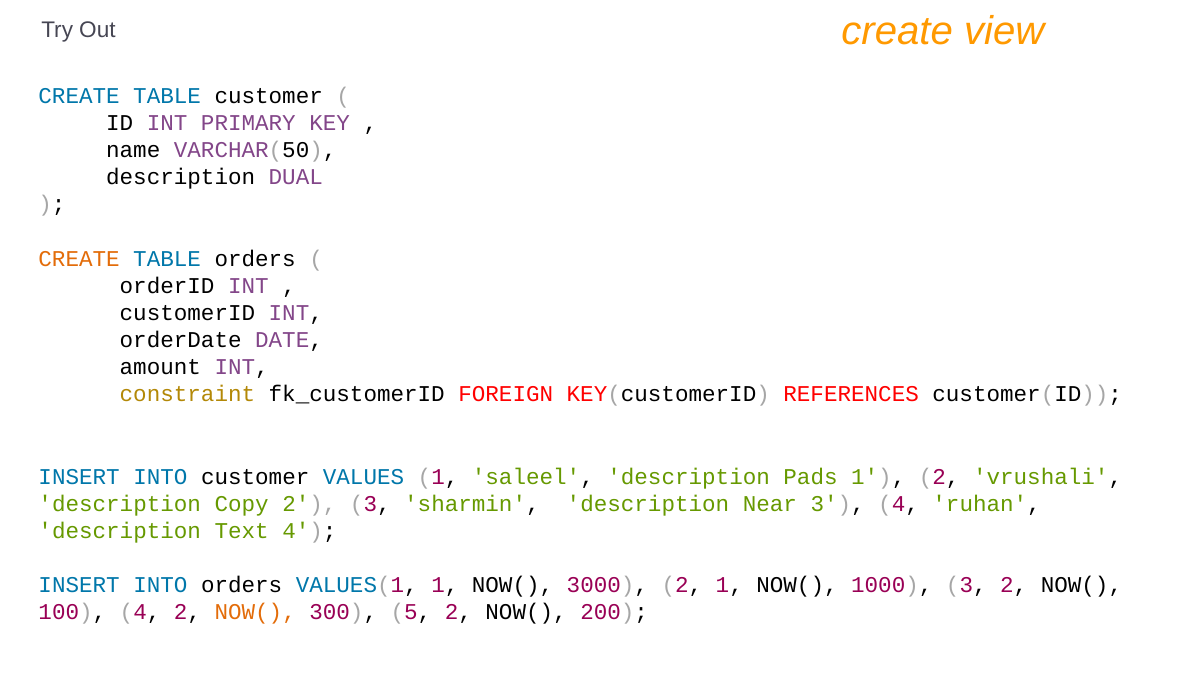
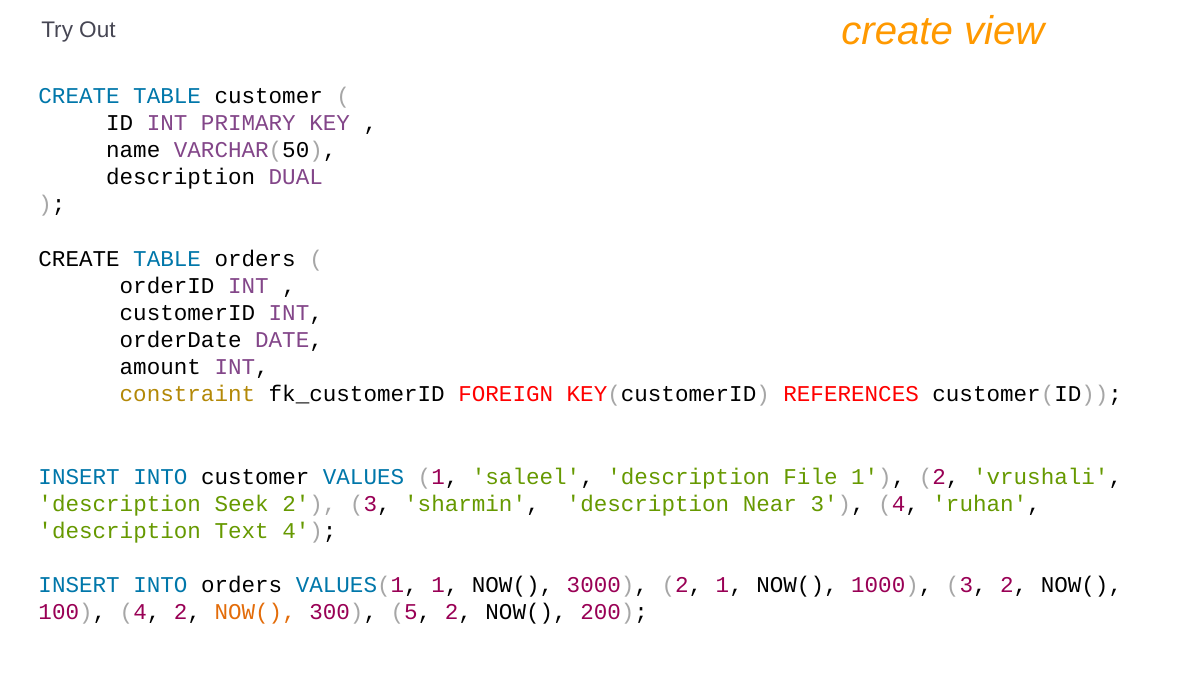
CREATE at (79, 259) colour: orange -> black
Pads: Pads -> File
Copy: Copy -> Seek
